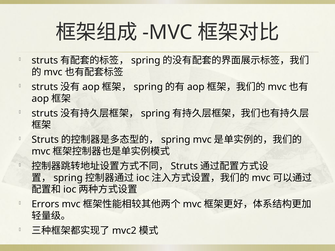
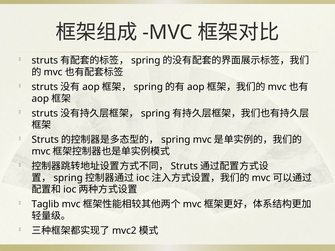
Errors: Errors -> Taglib
